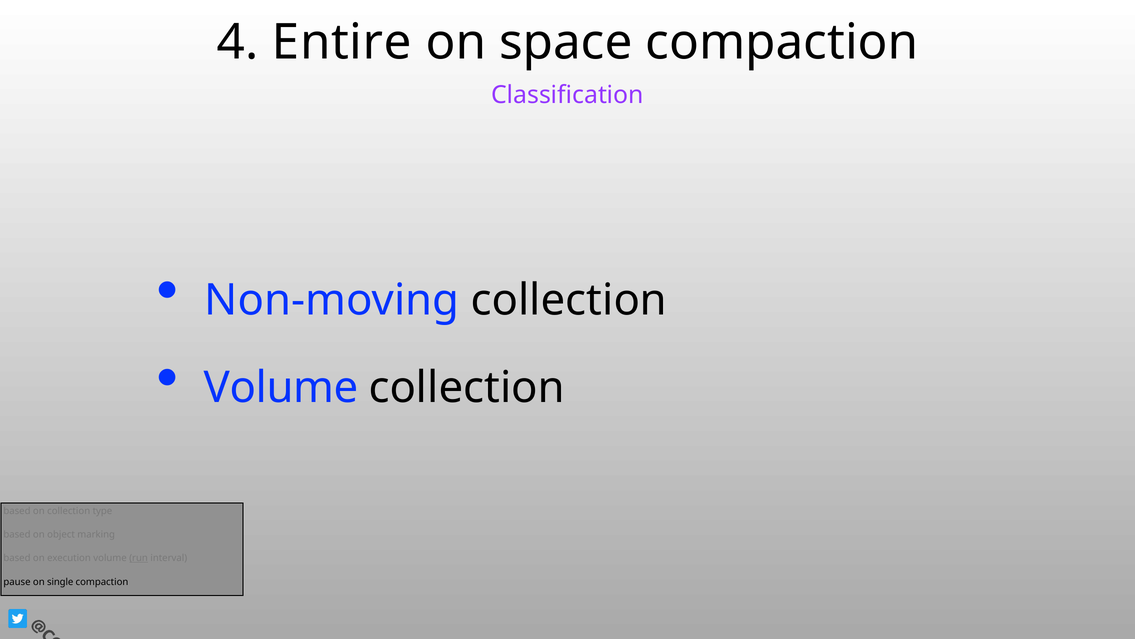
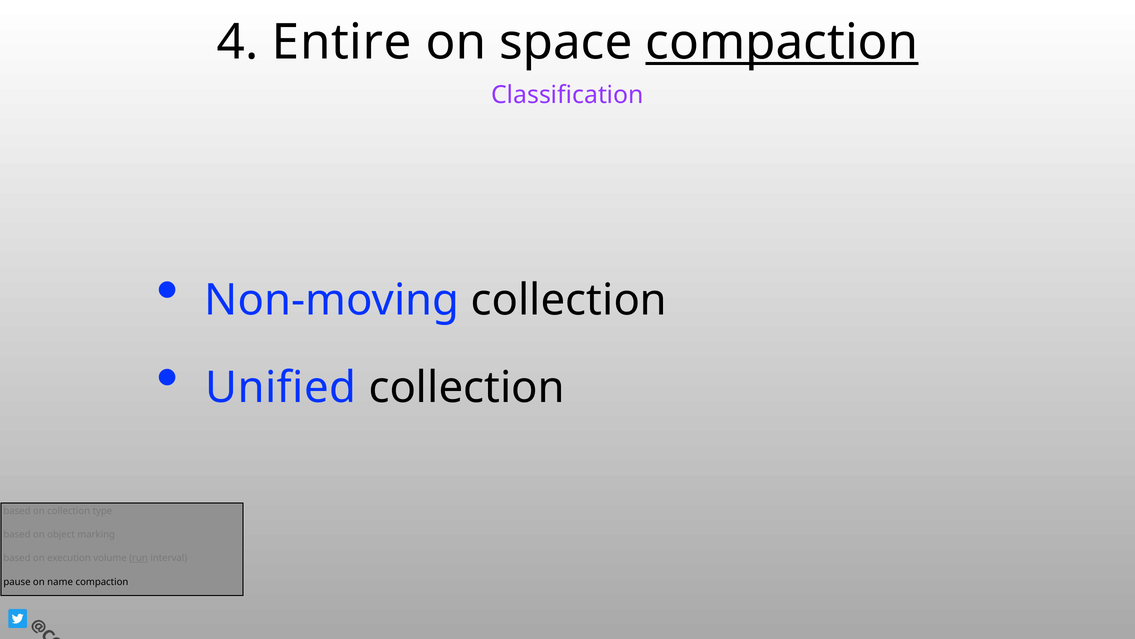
compaction at (782, 42) underline: none -> present
Volume at (281, 387): Volume -> Unified
single: single -> name
